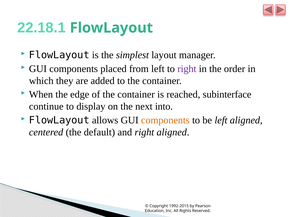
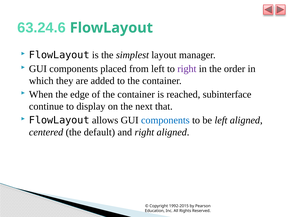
22.18.1: 22.18.1 -> 63.24.6
into: into -> that
components at (165, 120) colour: orange -> blue
